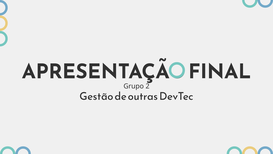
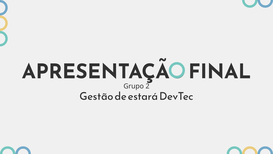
outras: outras -> estará
